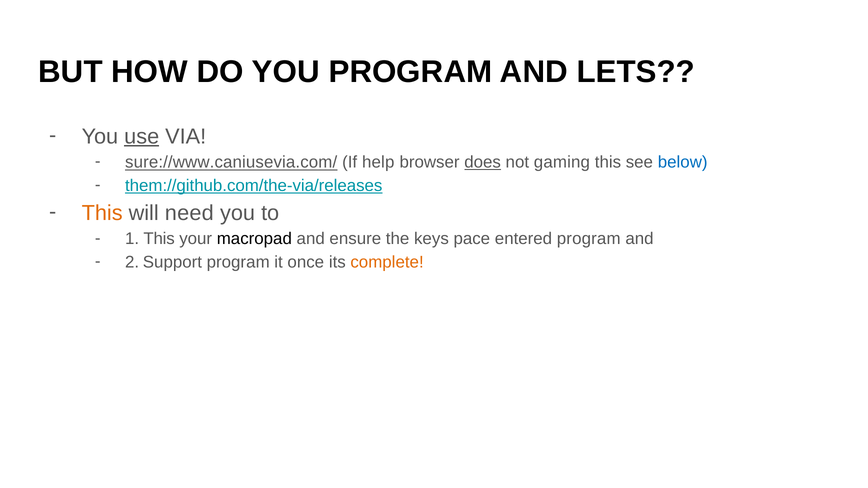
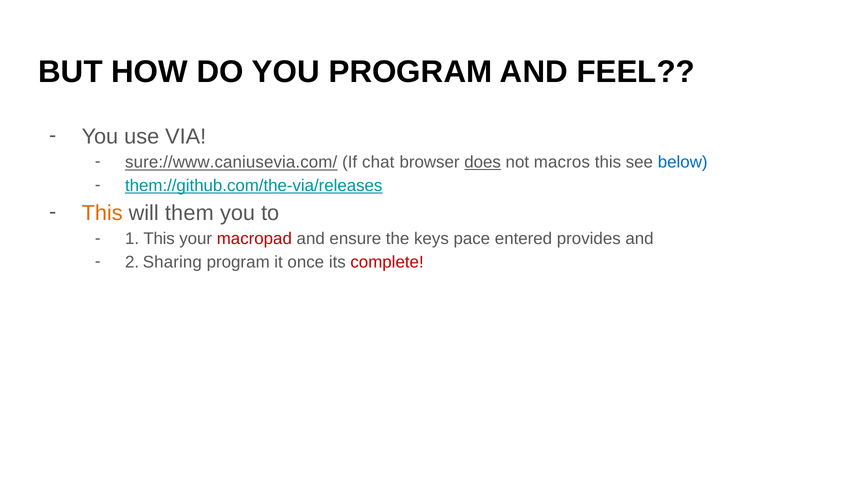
LETS: LETS -> FEEL
use underline: present -> none
help: help -> chat
gaming: gaming -> macros
need: need -> them
macropad colour: black -> red
entered program: program -> provides
Support: Support -> Sharing
complete colour: orange -> red
